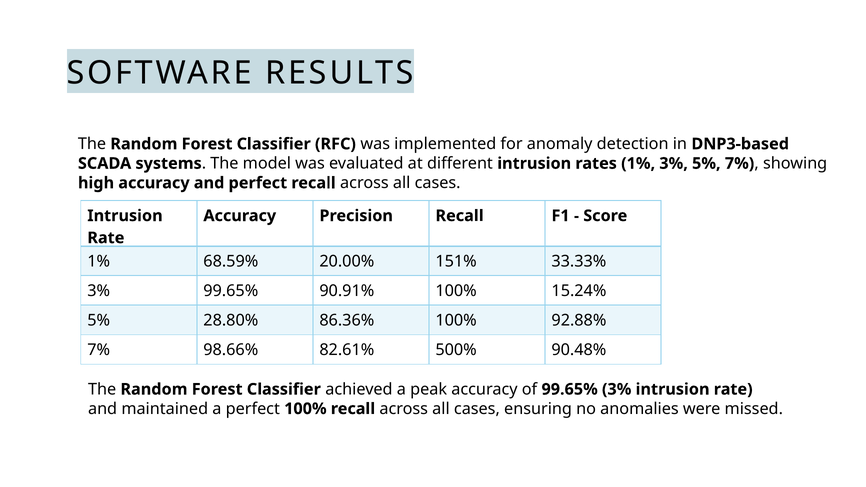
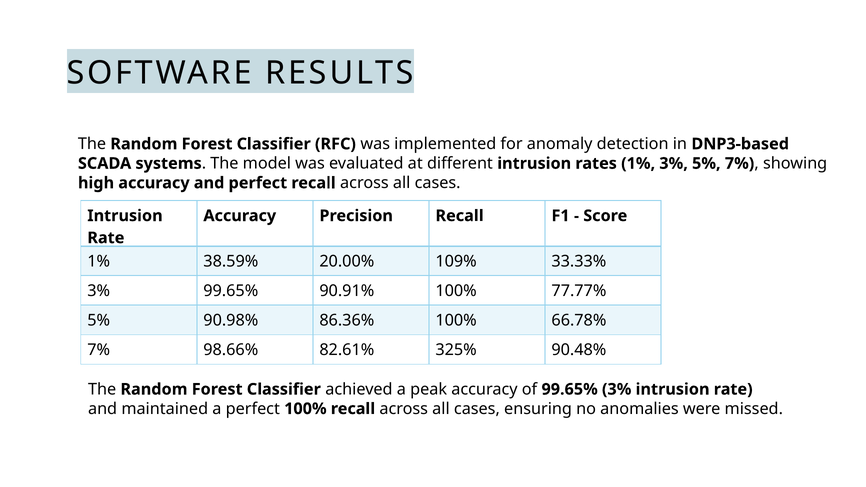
68.59%: 68.59% -> 38.59%
151%: 151% -> 109%
15.24%: 15.24% -> 77.77%
28.80%: 28.80% -> 90.98%
92.88%: 92.88% -> 66.78%
500%: 500% -> 325%
